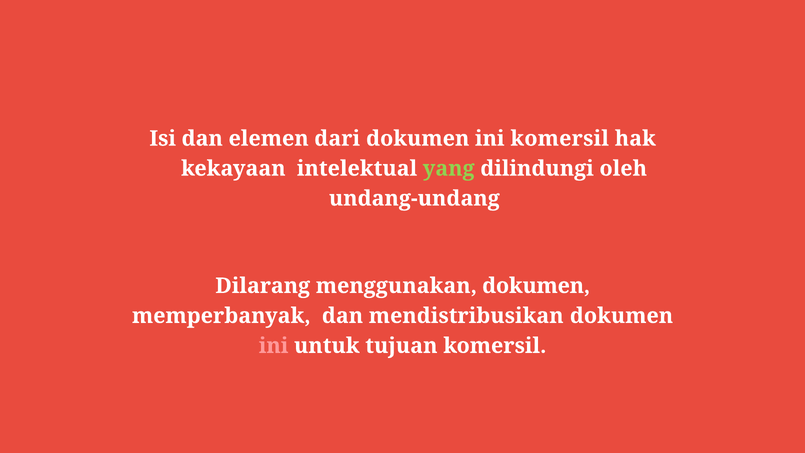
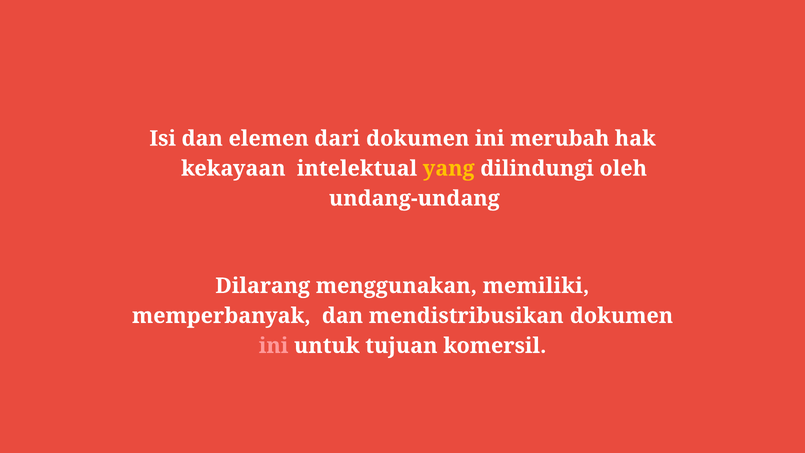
ini komersil: komersil -> merubah
yang colour: light green -> yellow
menggunakan dokumen: dokumen -> memiliki
